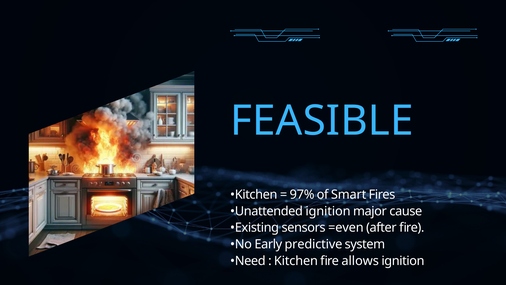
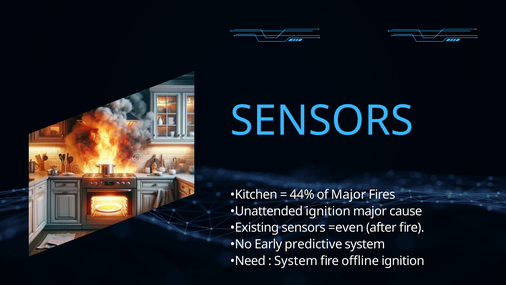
FEASIBLE at (322, 121): FEASIBLE -> SENSORS
97%: 97% -> 44%
of Smart: Smart -> Major
Kitchen at (296, 260): Kitchen -> System
allows: allows -> offline
